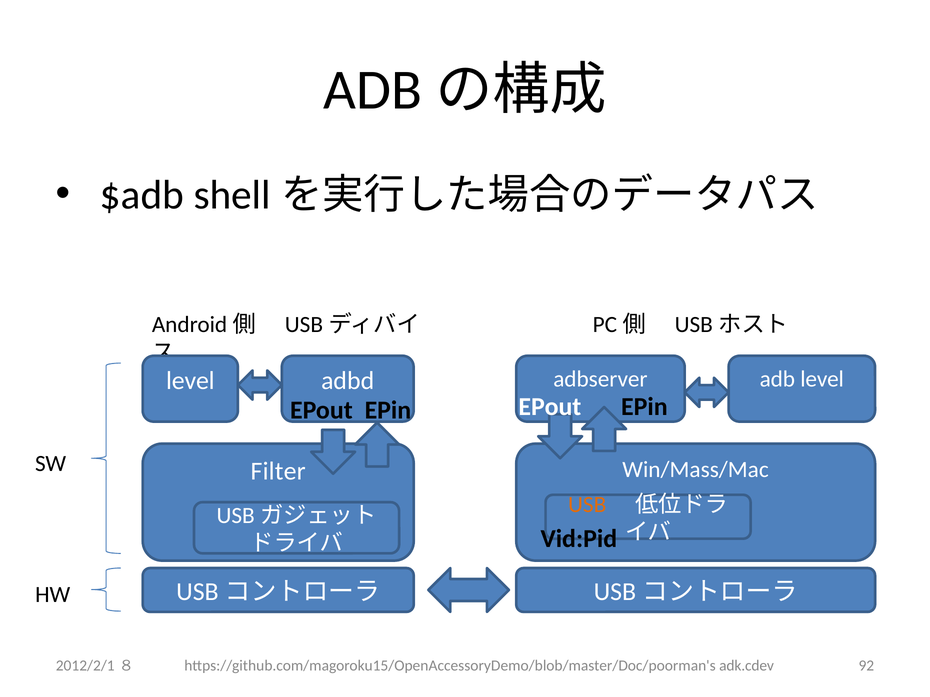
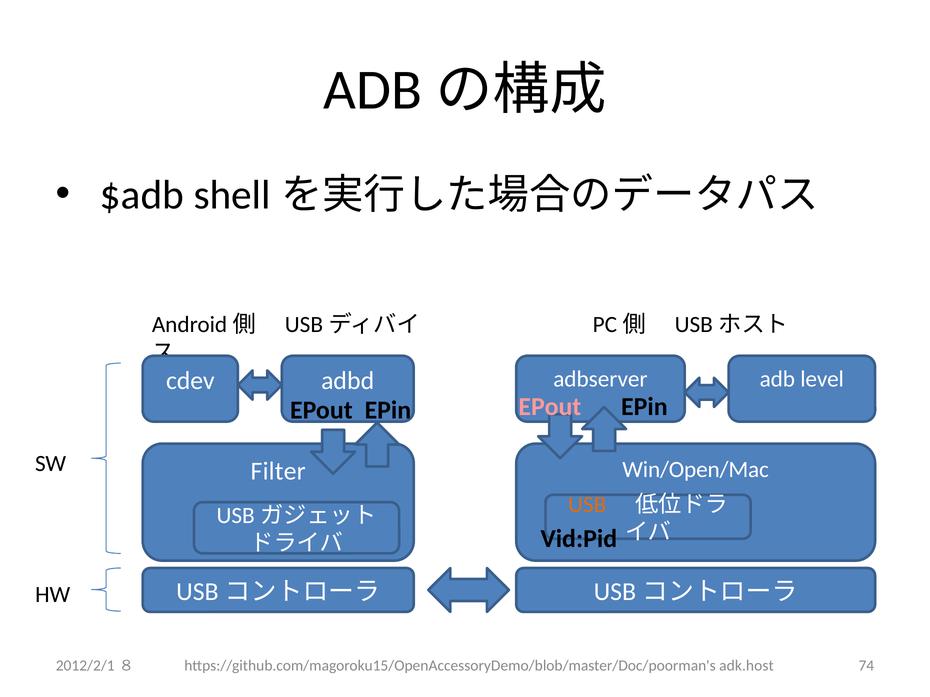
level at (190, 381): level -> cdev
EPout at (550, 407) colour: white -> pink
Win/Mass/Mac: Win/Mass/Mac -> Win/Open/Mac
adk.cdev: adk.cdev -> adk.host
92: 92 -> 74
